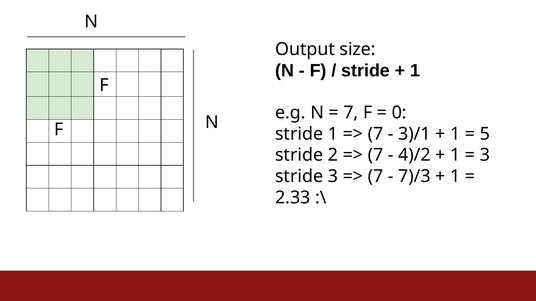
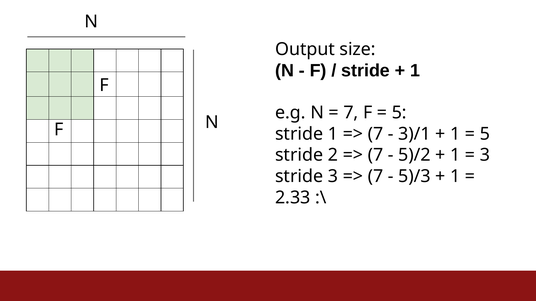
0 at (399, 113): 0 -> 5
4)/2: 4)/2 -> 5)/2
7)/3: 7)/3 -> 5)/3
